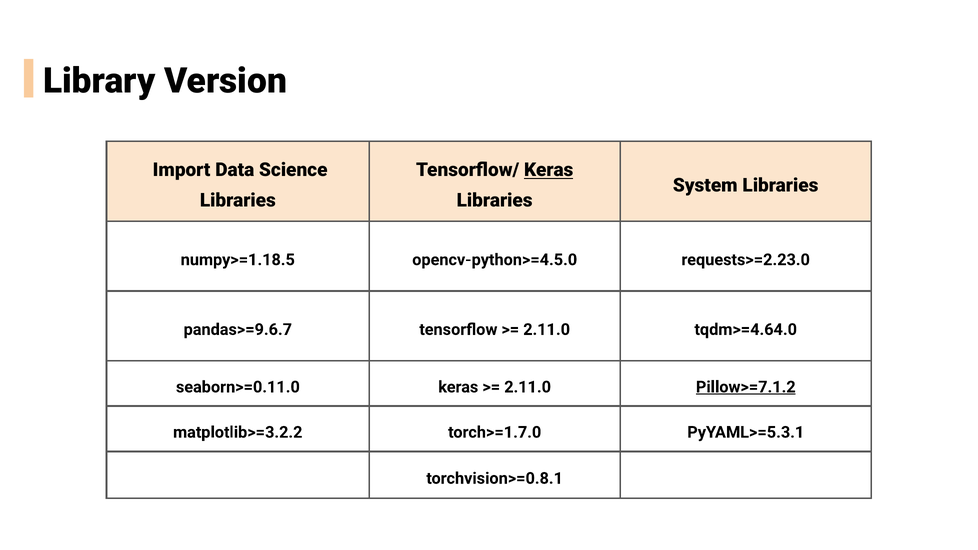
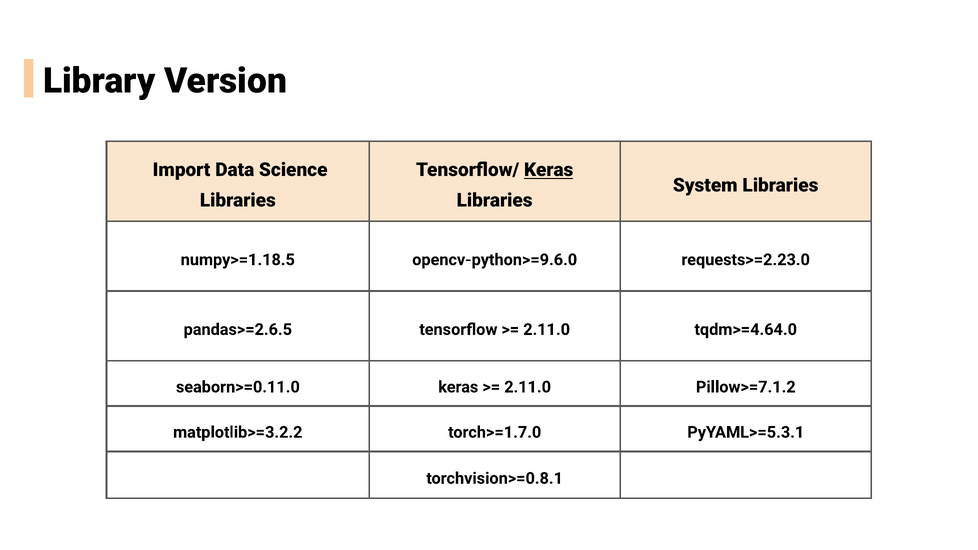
opencv-python>=4.5.0: opencv-python>=4.5.0 -> opencv-python>=9.6.0
pandas>=9.6.7: pandas>=9.6.7 -> pandas>=2.6.5
Pillow>=7.1.2 underline: present -> none
